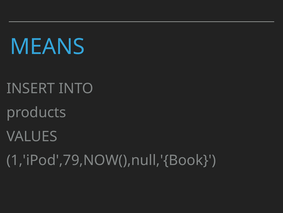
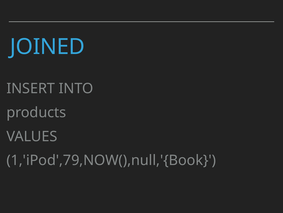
MEANS: MEANS -> JOINED
